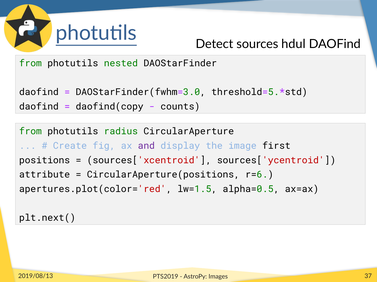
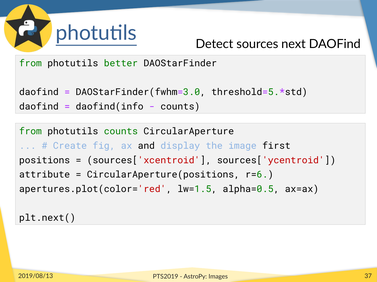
hdul: hdul -> next
nested: nested -> better
daofind(copy: daofind(copy -> daofind(info
photutils radius: radius -> counts
and colour: purple -> black
